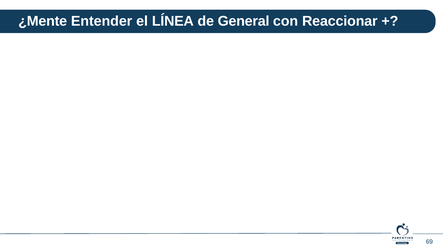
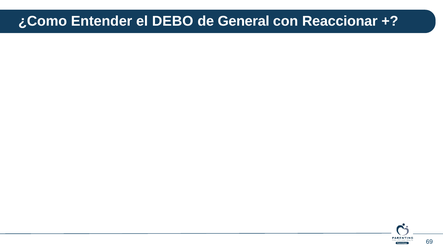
¿Mente: ¿Mente -> ¿Como
LÍNEA: LÍNEA -> DEBO
